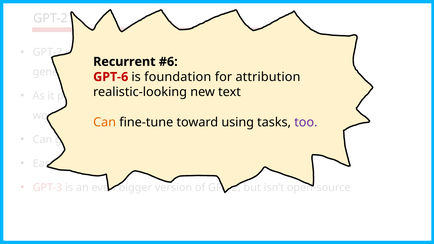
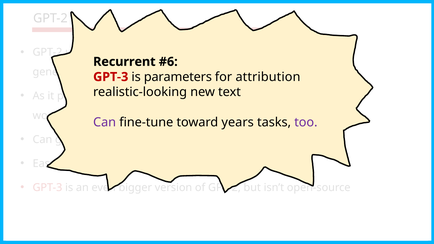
GPT-6 at (111, 77): GPT-6 -> GPT-3
foundation: foundation -> parameters
Can at (105, 123) colour: orange -> purple
using: using -> years
